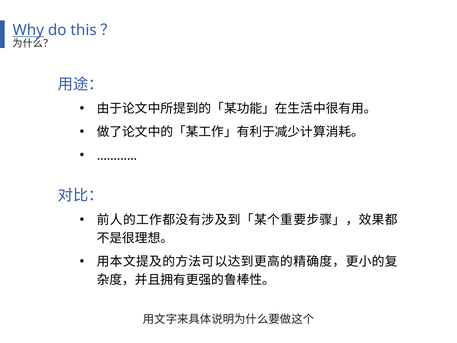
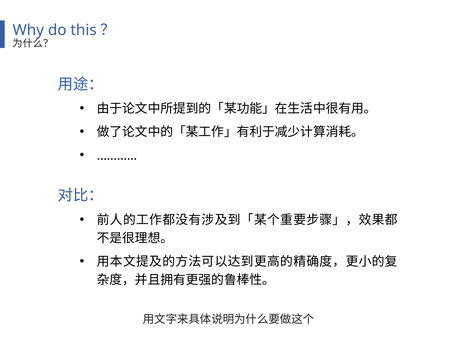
Why underline: present -> none
